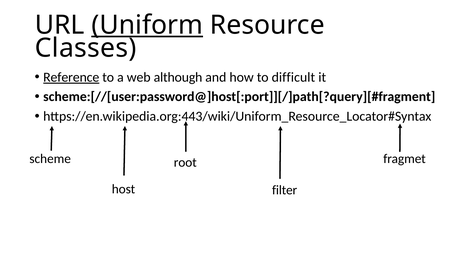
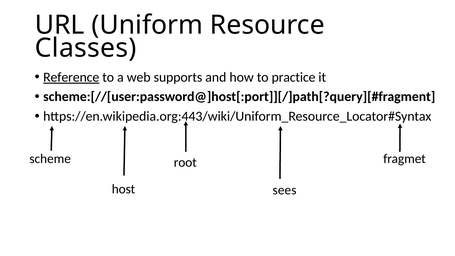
Uniform underline: present -> none
although: although -> supports
difficult: difficult -> practice
filter: filter -> sees
